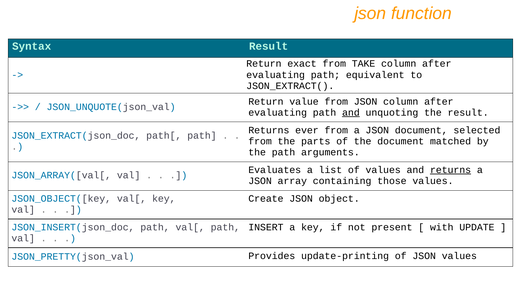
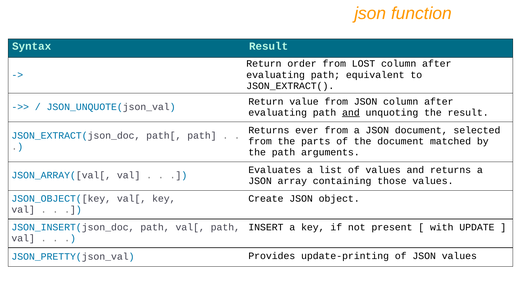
exact: exact -> order
TAKE: TAKE -> LOST
returns at (451, 170) underline: present -> none
